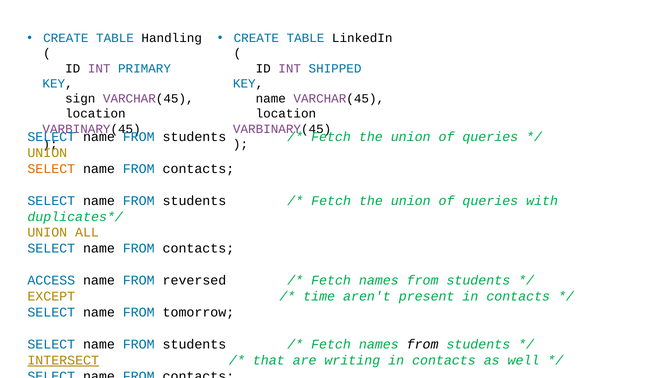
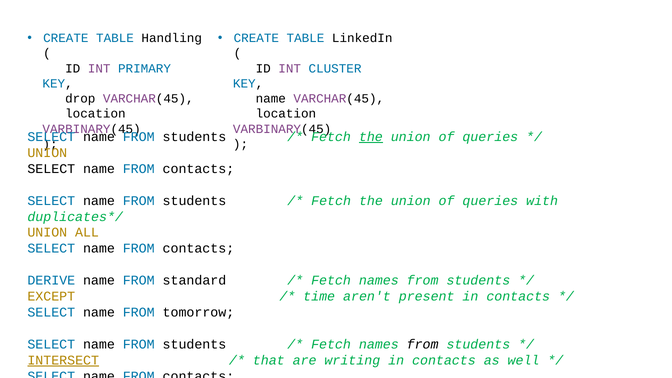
SHIPPED: SHIPPED -> CLUSTER
sign: sign -> drop
the at (371, 137) underline: none -> present
SELECT at (51, 169) colour: orange -> black
ACCESS: ACCESS -> DERIVE
reversed: reversed -> standard
